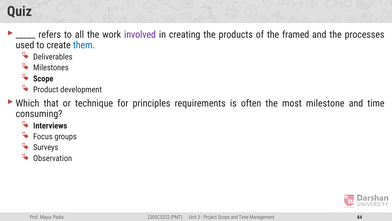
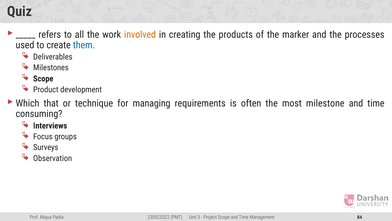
involved colour: purple -> orange
framed: framed -> marker
principles: principles -> managing
